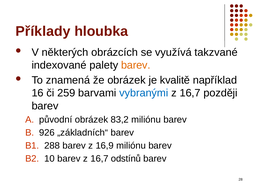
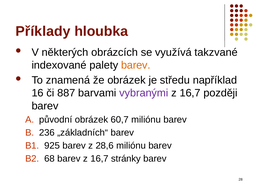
kvalitě: kvalitě -> středu
259: 259 -> 887
vybranými colour: blue -> purple
83,2: 83,2 -> 60,7
926: 926 -> 236
288: 288 -> 925
16,9: 16,9 -> 28,6
10: 10 -> 68
odstínů: odstínů -> stránky
